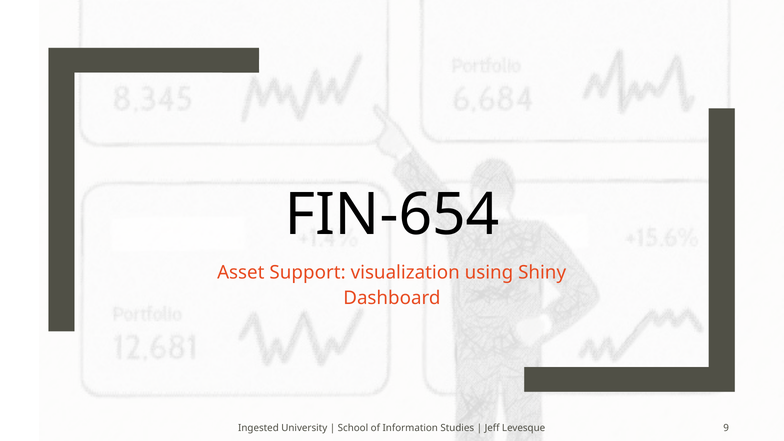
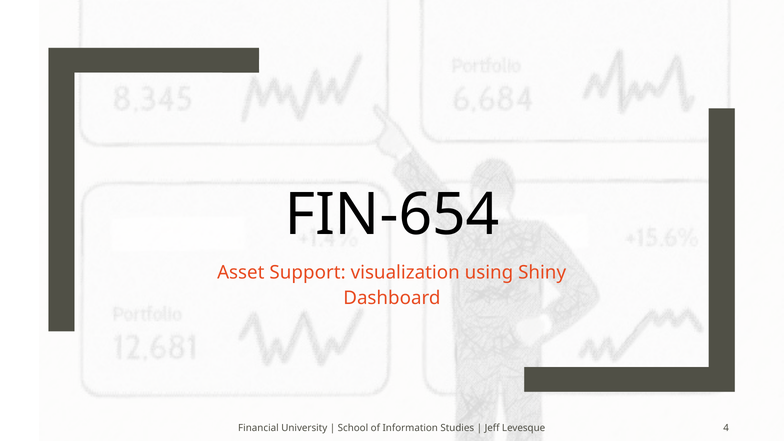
Ingested: Ingested -> Financial
9: 9 -> 4
